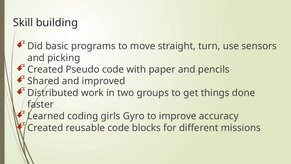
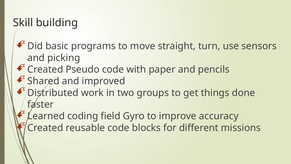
girls: girls -> field
